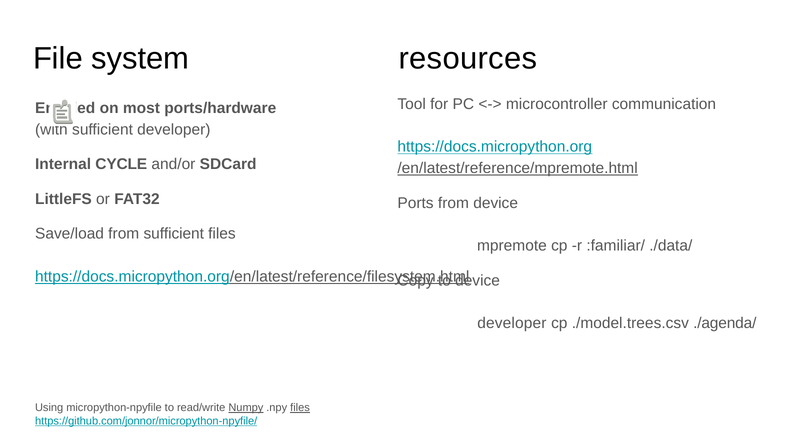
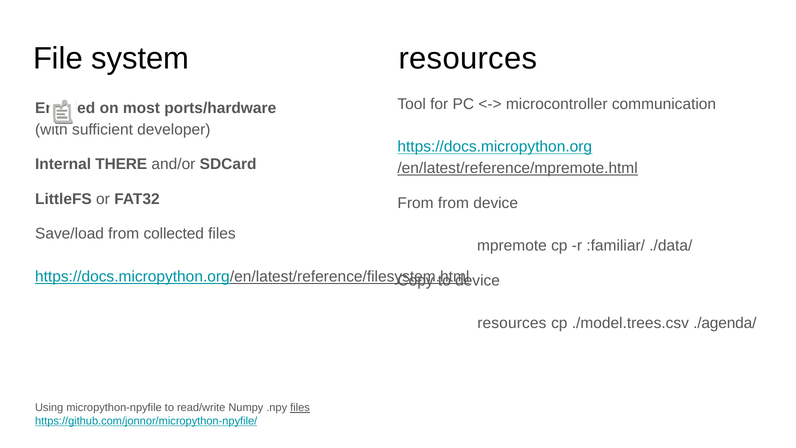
CYCLE: CYCLE -> THERE
Ports at (416, 203): Ports -> From
from sufficient: sufficient -> collected
developer at (512, 323): developer -> resources
Numpy underline: present -> none
